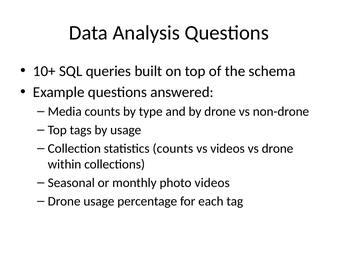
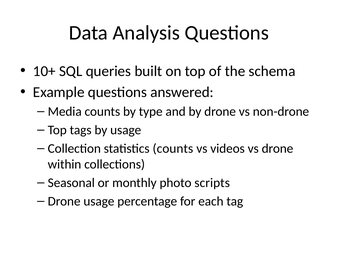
photo videos: videos -> scripts
